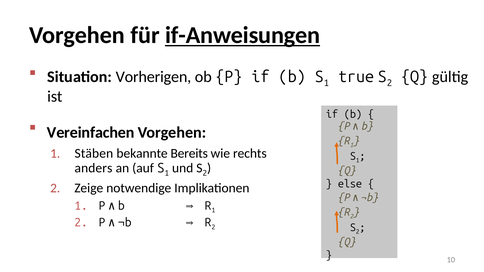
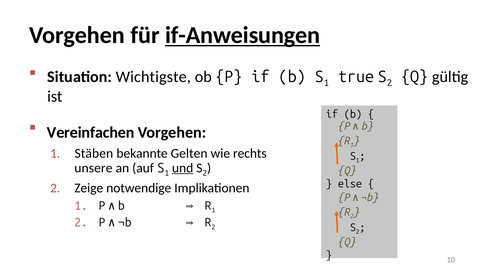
Vorherigen: Vorherigen -> Wichtigste
Bereits: Bereits -> Gelten
anders: anders -> unsere
und underline: none -> present
